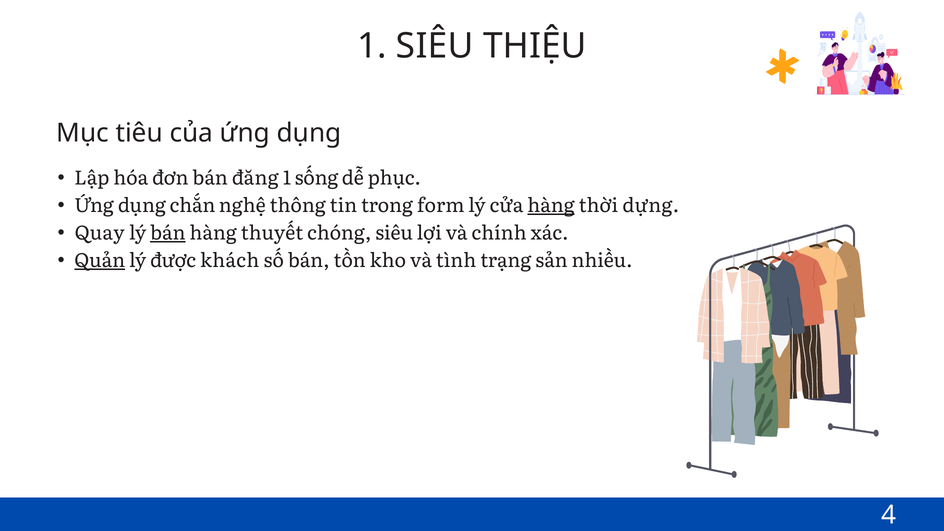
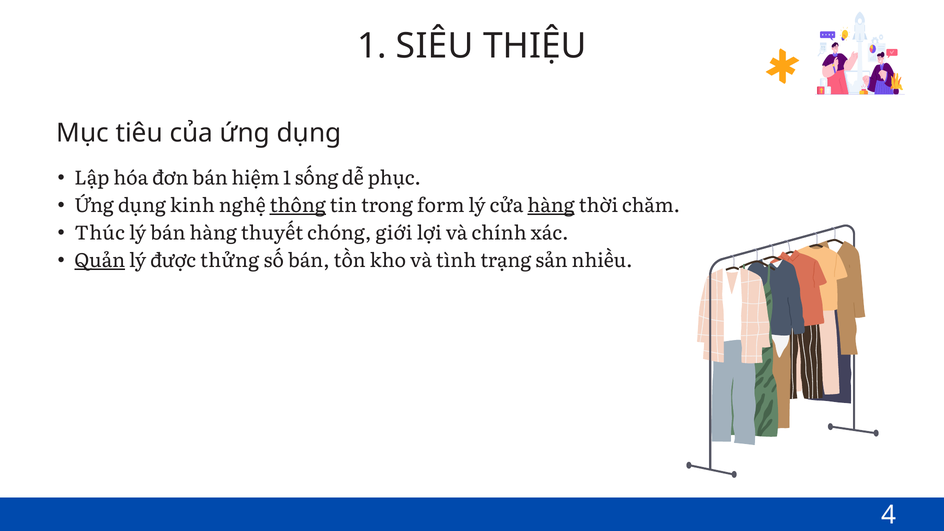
đăng: đăng -> hiệm
chắn: chắn -> kinh
thông underline: none -> present
dựng: dựng -> chăm
Quay: Quay -> Thúc
bán at (168, 233) underline: present -> none
chóng siêu: siêu -> giới
khách: khách -> thửng
